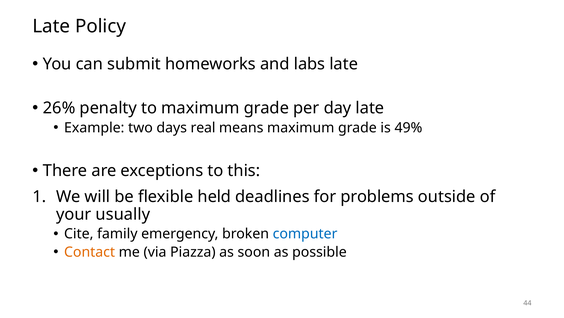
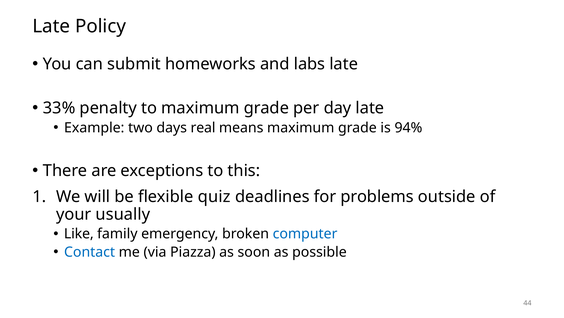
26%: 26% -> 33%
49%: 49% -> 94%
held: held -> quiz
Cite: Cite -> Like
Contact colour: orange -> blue
